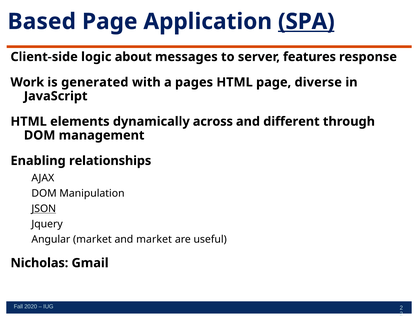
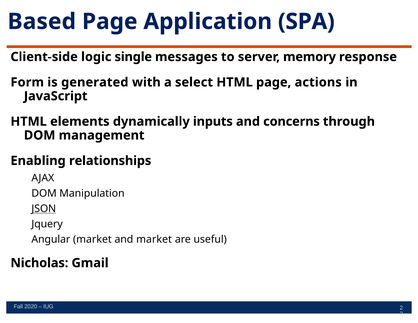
SPA underline: present -> none
about: about -> single
features: features -> memory
Work: Work -> Form
pages: pages -> select
diverse: diverse -> actions
across: across -> inputs
different: different -> concerns
